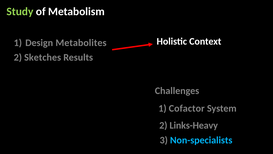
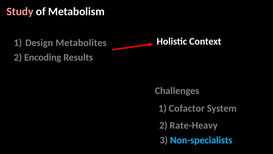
Study colour: light green -> pink
Sketches: Sketches -> Encoding
Links-Heavy: Links-Heavy -> Rate-Heavy
